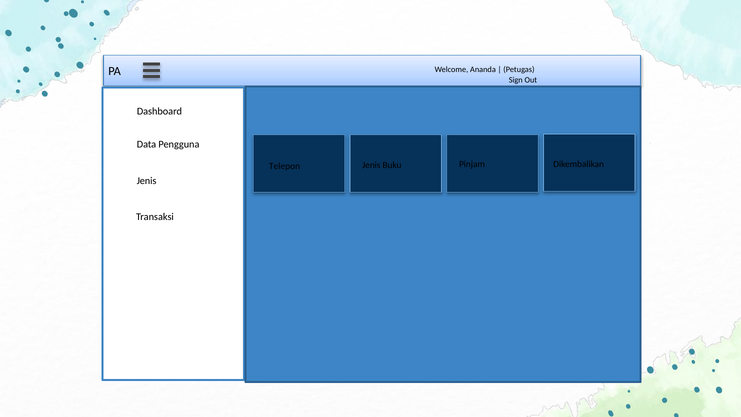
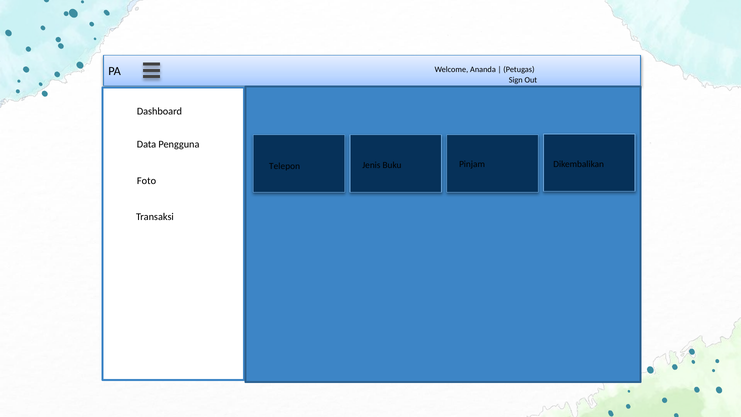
Jenis at (147, 181): Jenis -> Foto
